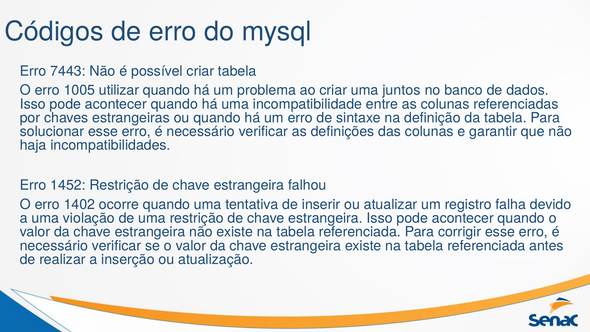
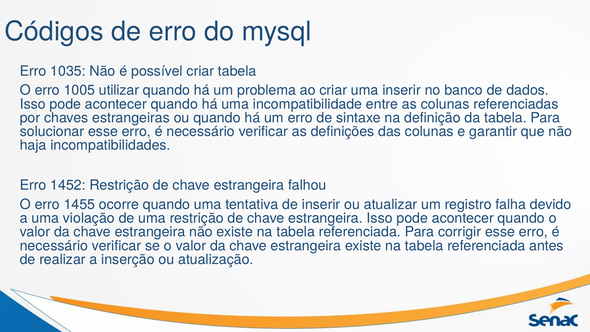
7443: 7443 -> 1035
uma juntos: juntos -> inserir
1402: 1402 -> 1455
